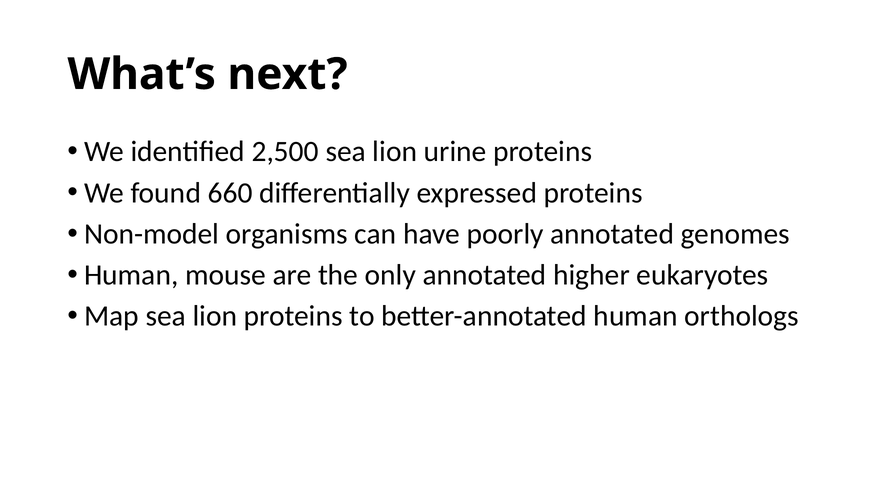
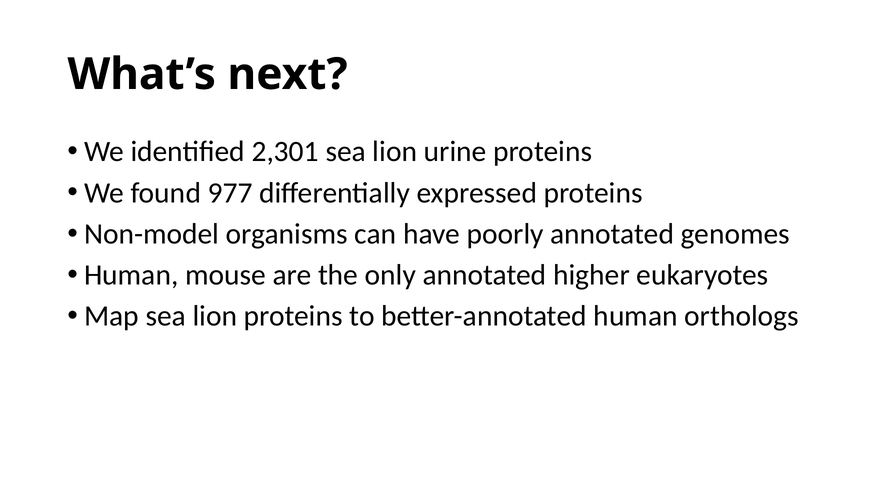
2,500: 2,500 -> 2,301
660: 660 -> 977
